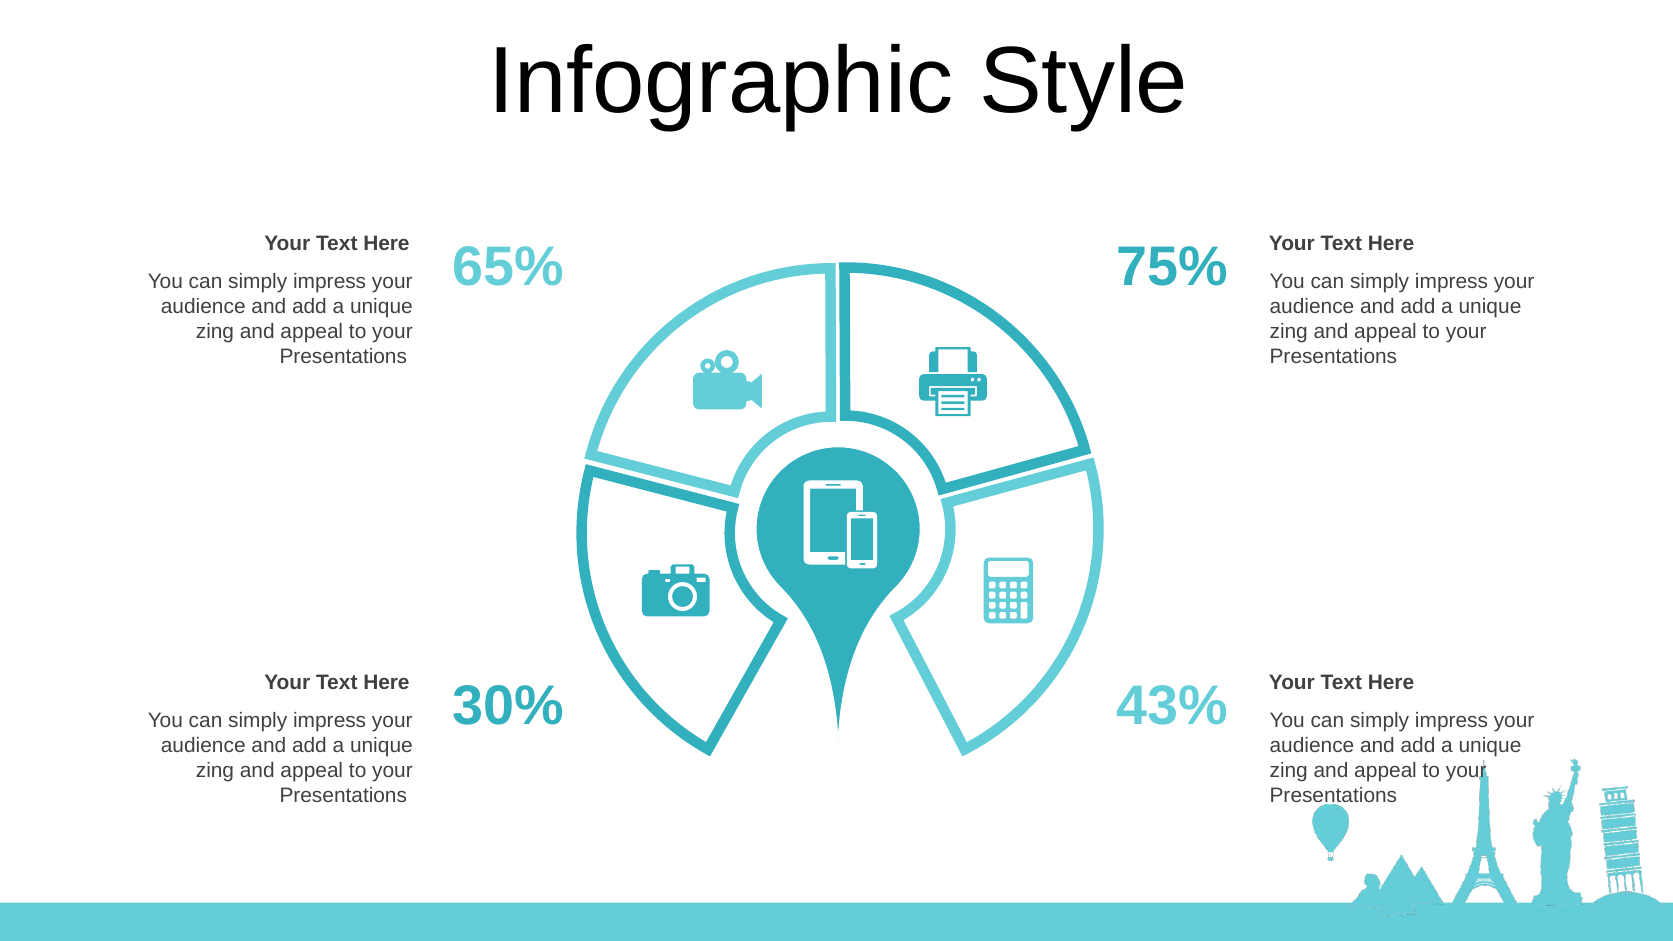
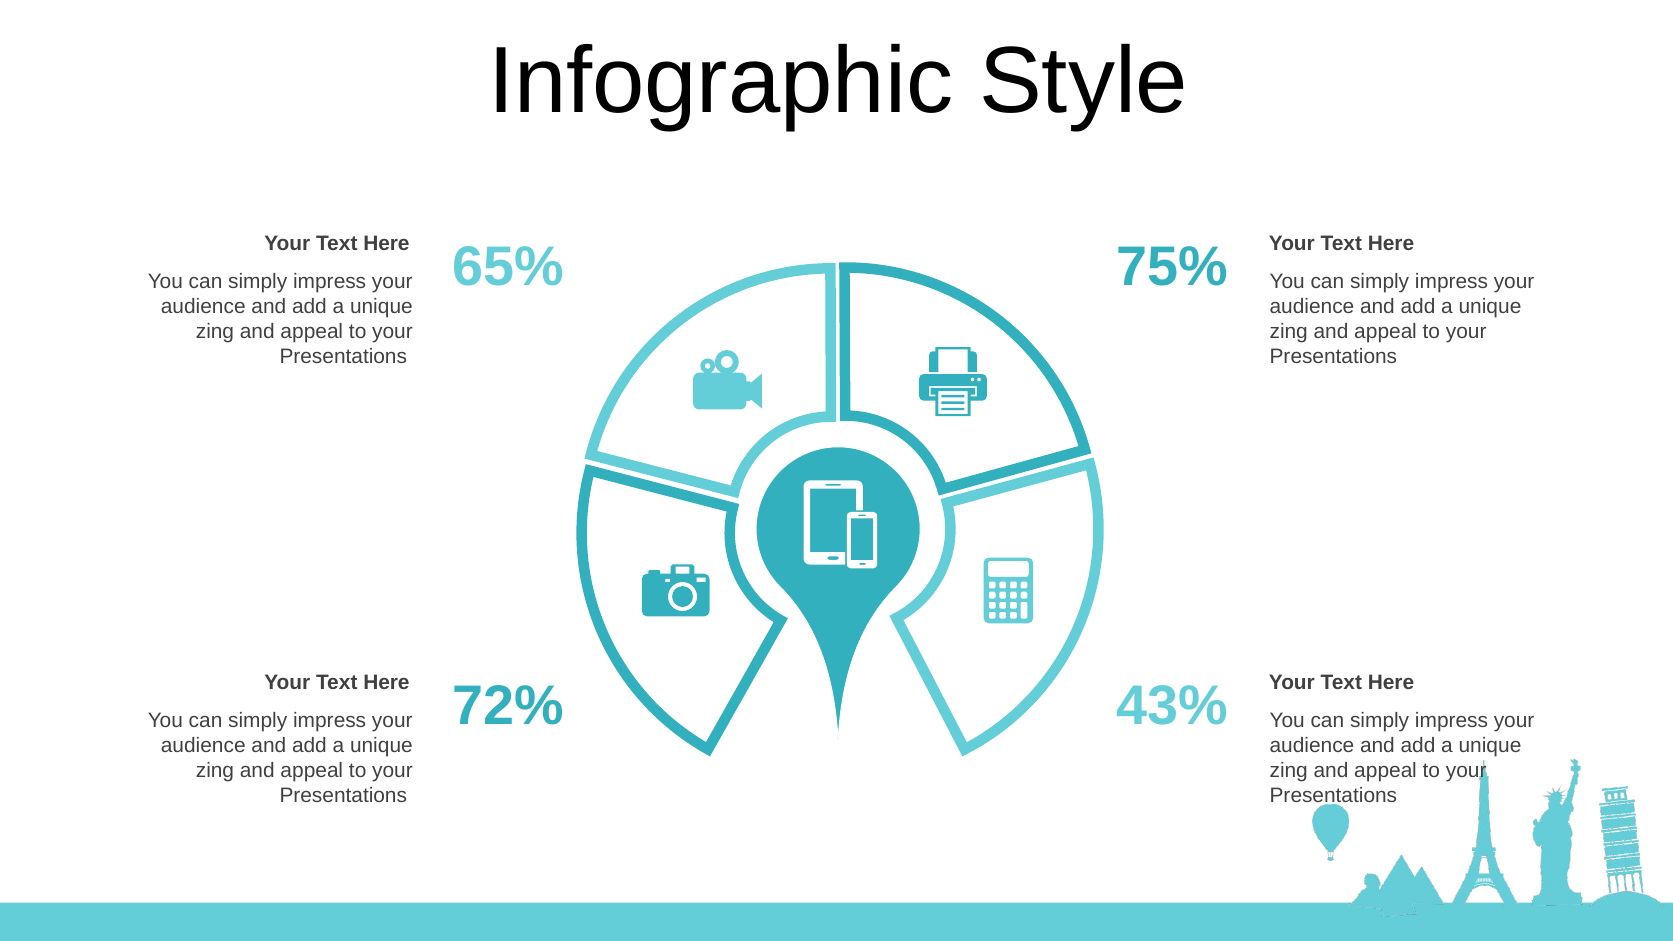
30%: 30% -> 72%
